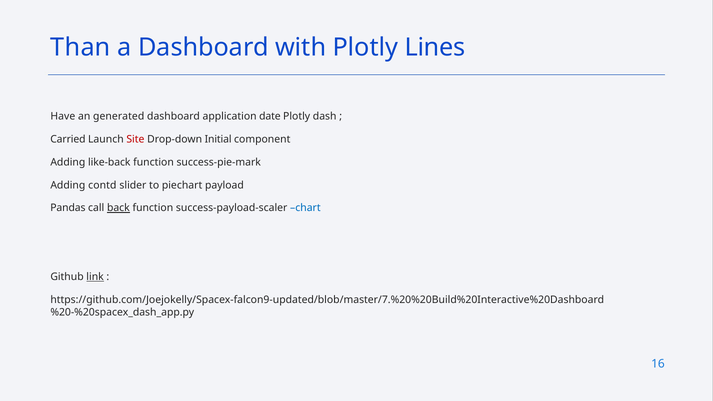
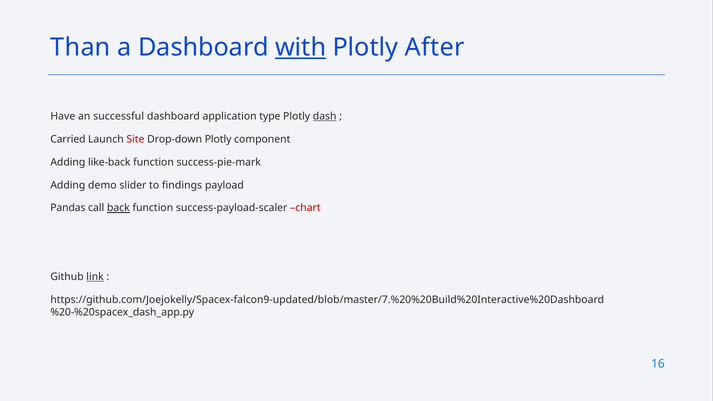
with underline: none -> present
Lines: Lines -> After
generated: generated -> successful
date: date -> type
dash underline: none -> present
Drop-down Initial: Initial -> Plotly
contd: contd -> demo
piechart: piechart -> findings
chart colour: blue -> red
